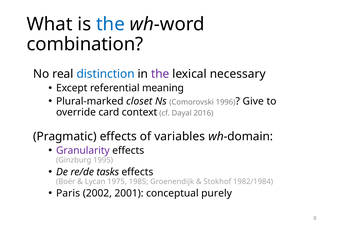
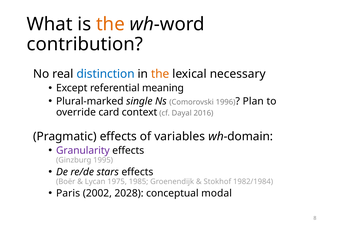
the at (110, 24) colour: blue -> orange
combination: combination -> contribution
the at (160, 74) colour: purple -> orange
closet: closet -> single
Give: Give -> Plan
tasks: tasks -> stars
2001: 2001 -> 2028
purely: purely -> modal
